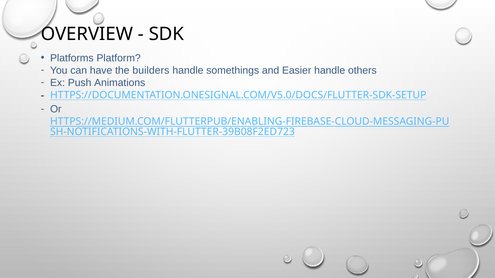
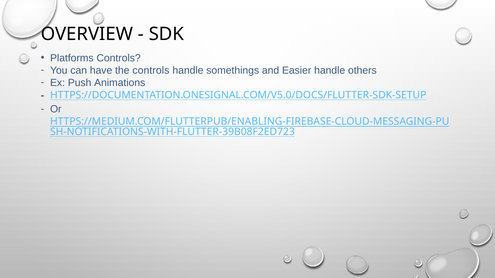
Platforms Platform: Platform -> Controls
the builders: builders -> controls
